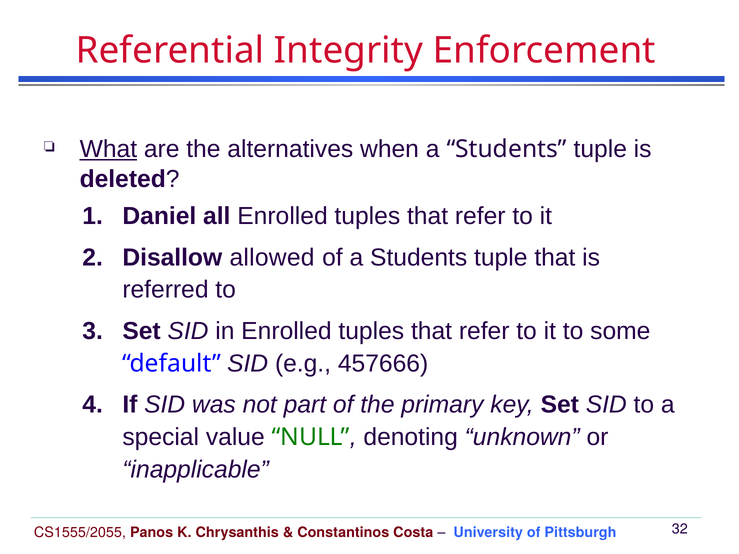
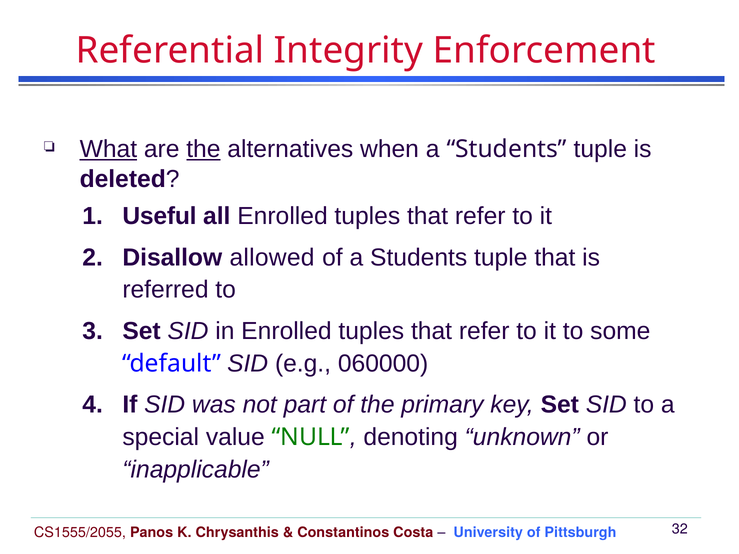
the at (203, 149) underline: none -> present
Daniel: Daniel -> Useful
457666: 457666 -> 060000
